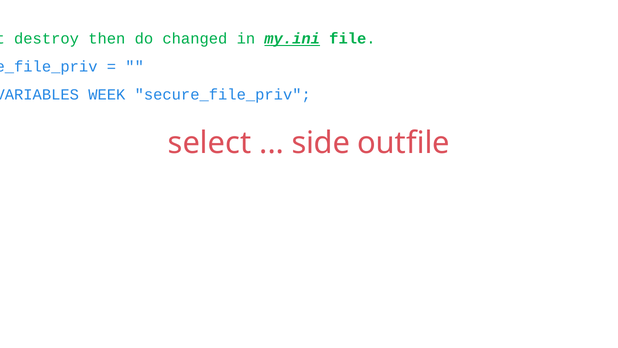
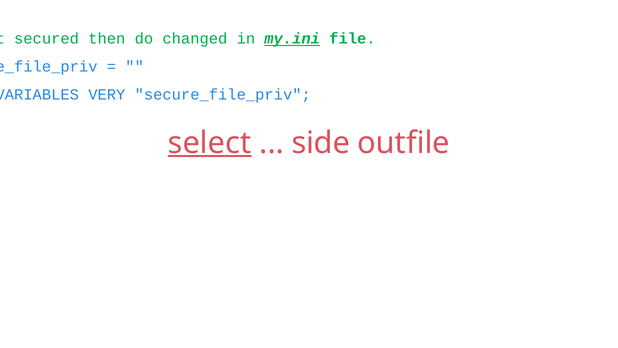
destroy: destroy -> secured
WEEK: WEEK -> VERY
select underline: none -> present
